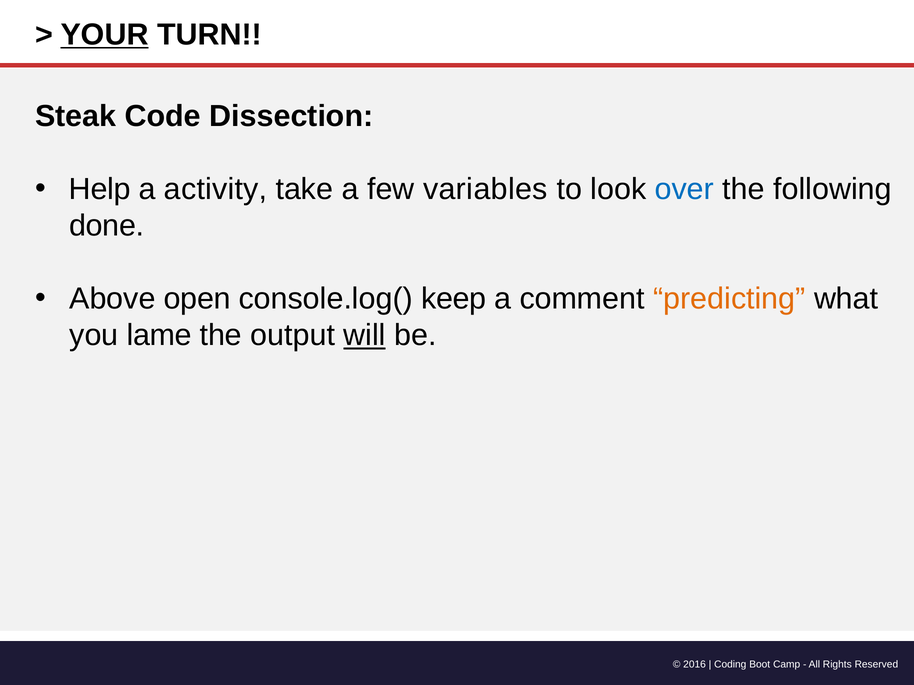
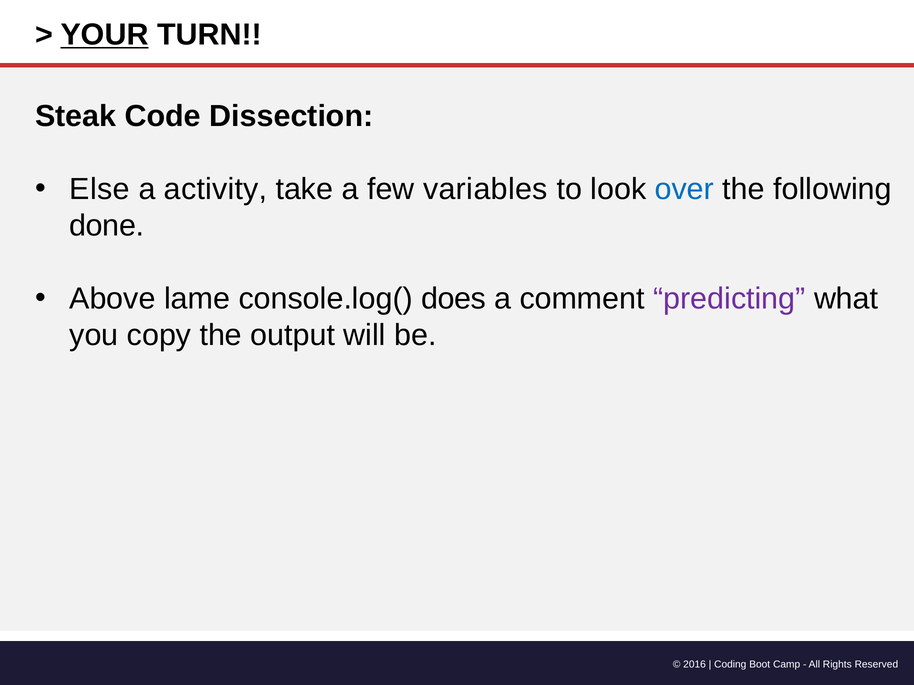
Help: Help -> Else
open: open -> lame
keep: keep -> does
predicting colour: orange -> purple
lame: lame -> copy
will underline: present -> none
